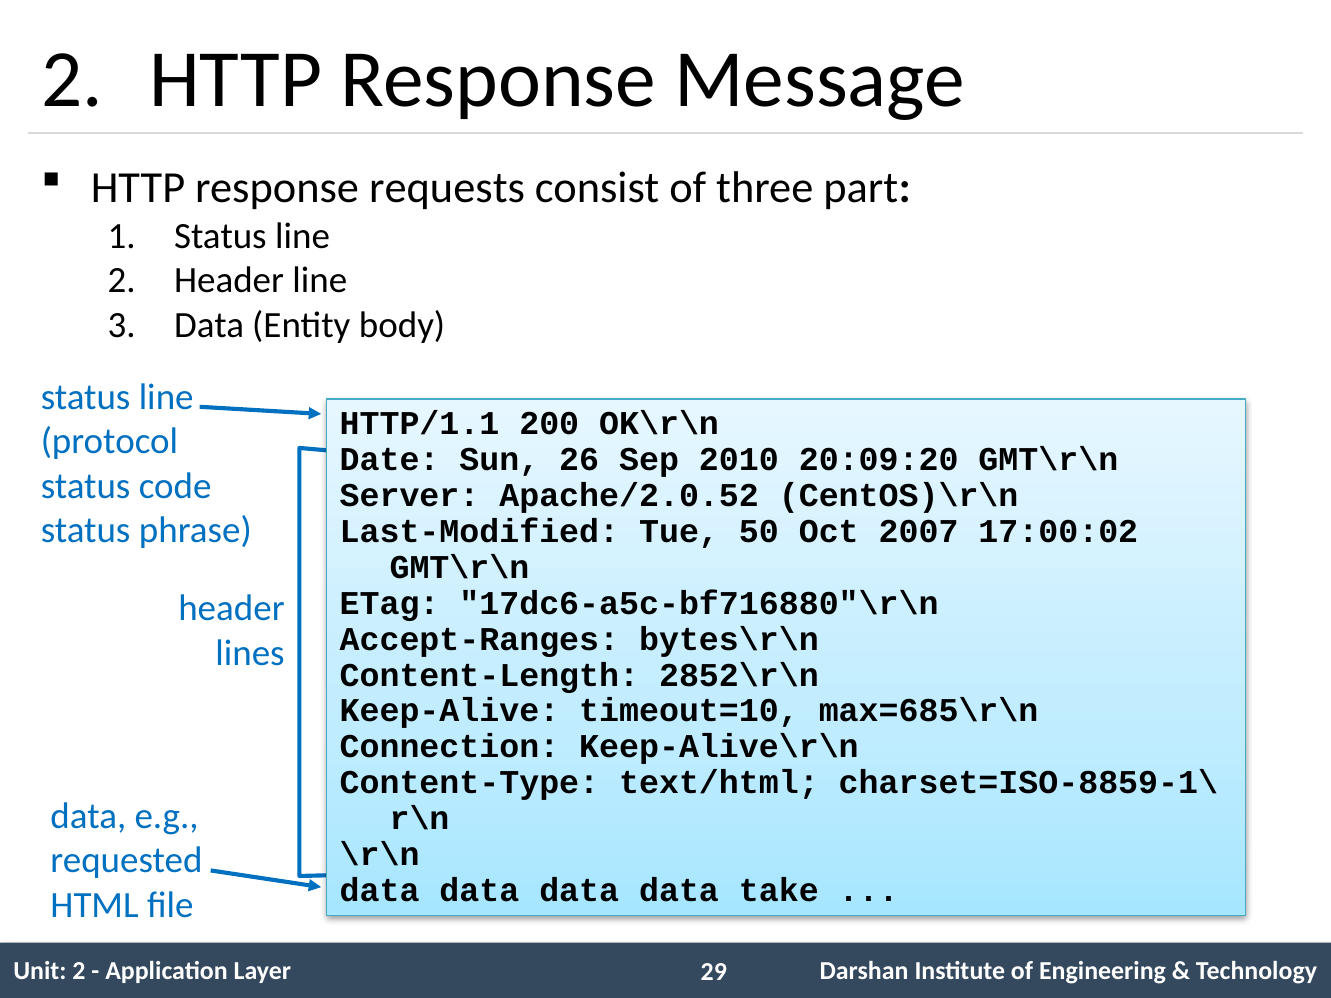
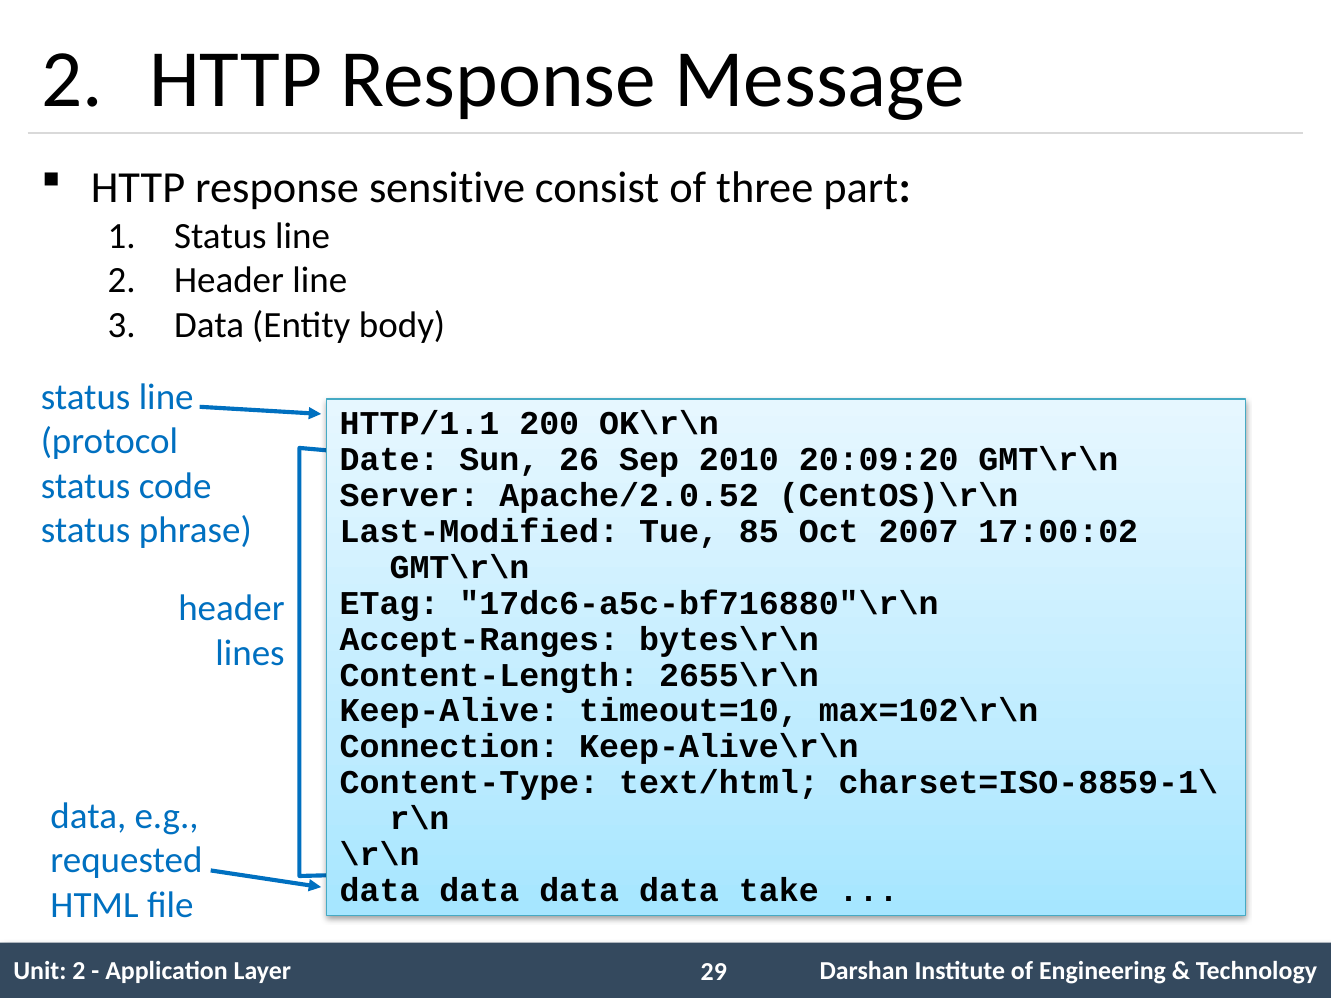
requests: requests -> sensitive
50: 50 -> 85
2852\r\n: 2852\r\n -> 2655\r\n
max=685\r\n: max=685\r\n -> max=102\r\n
